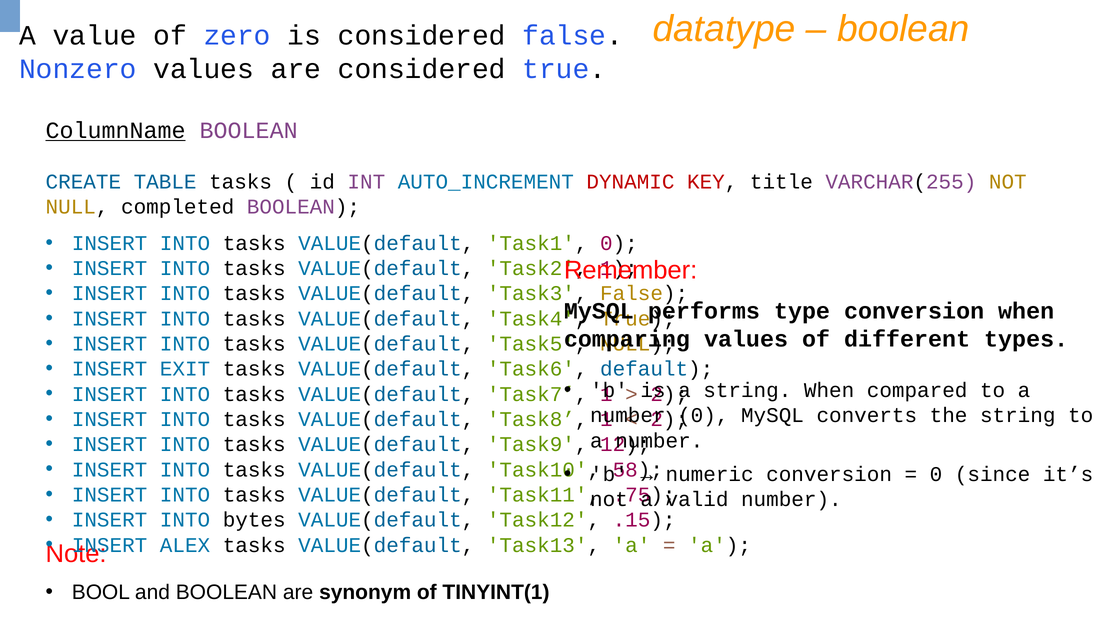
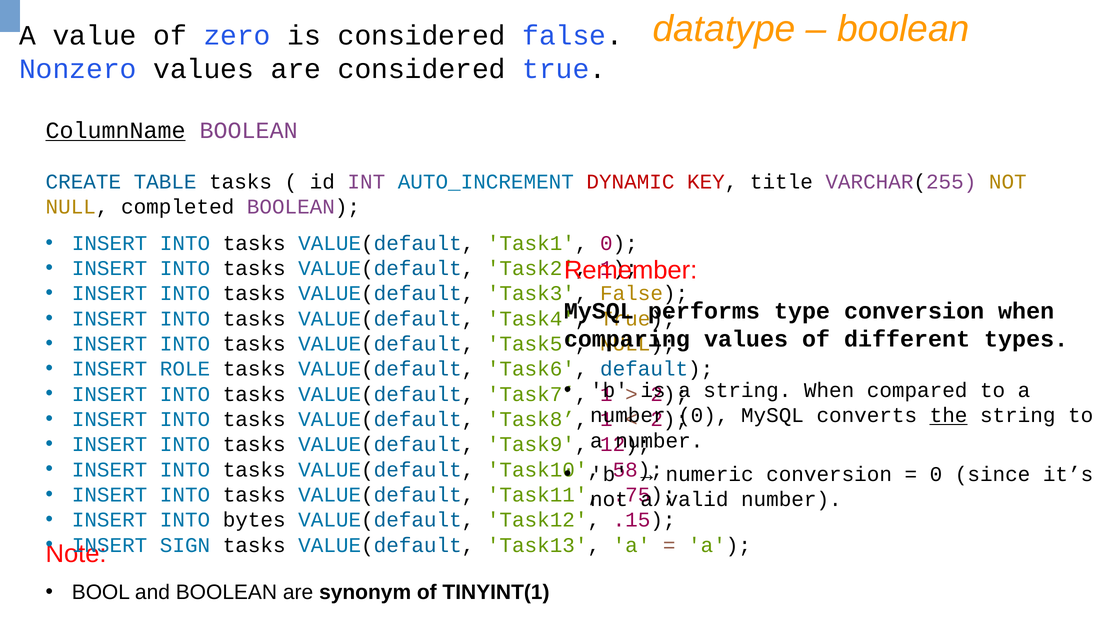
EXIT: EXIT -> ROLE
the underline: none -> present
ALEX: ALEX -> SIGN
